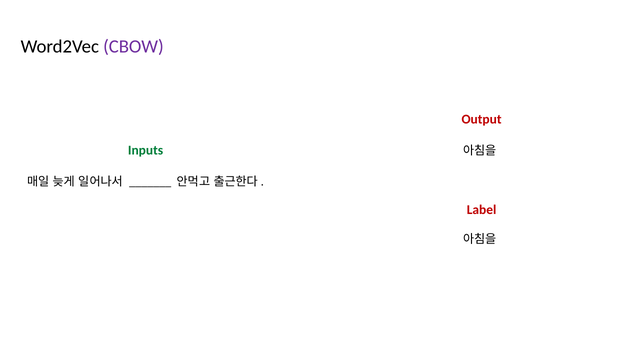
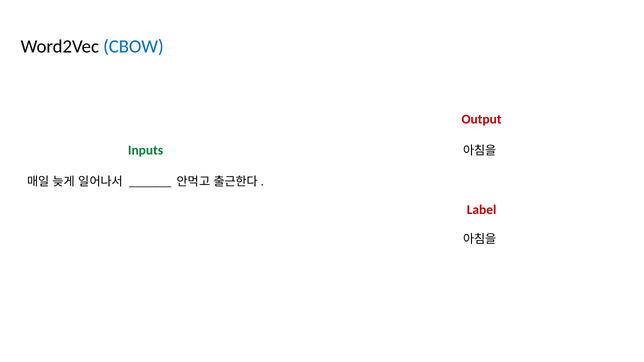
CBOW colour: purple -> blue
